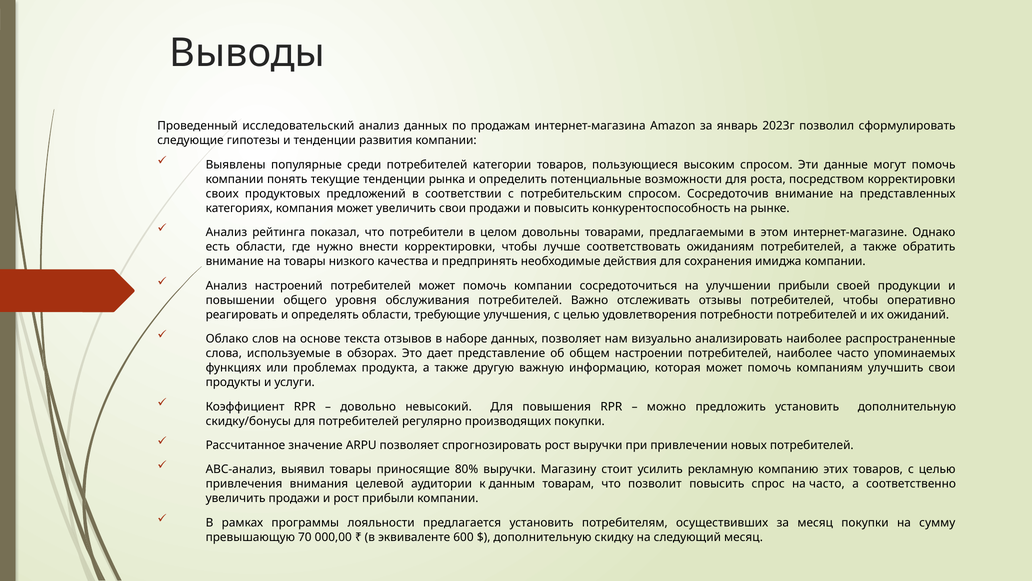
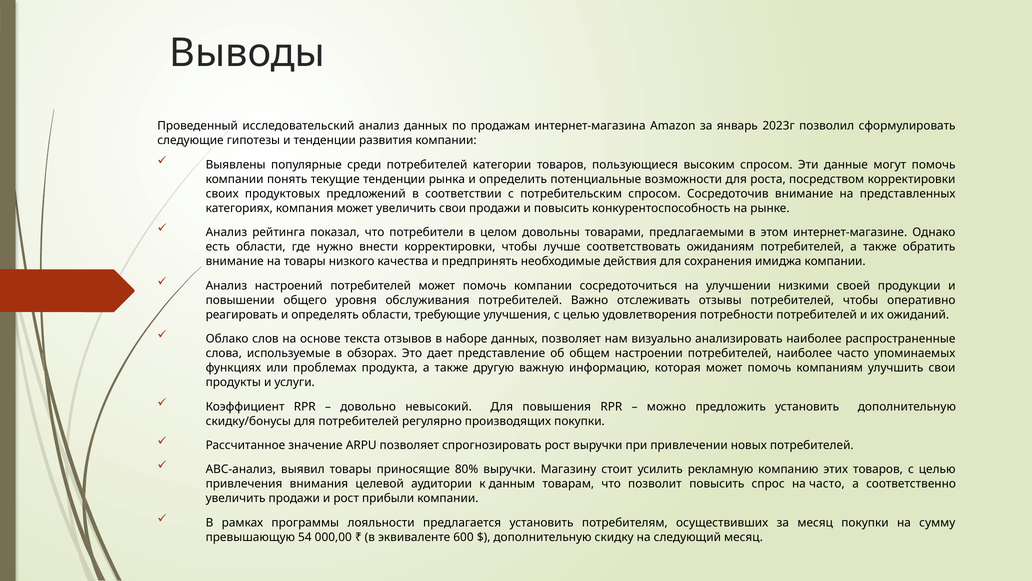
улучшении прибыли: прибыли -> низкими
70: 70 -> 54
